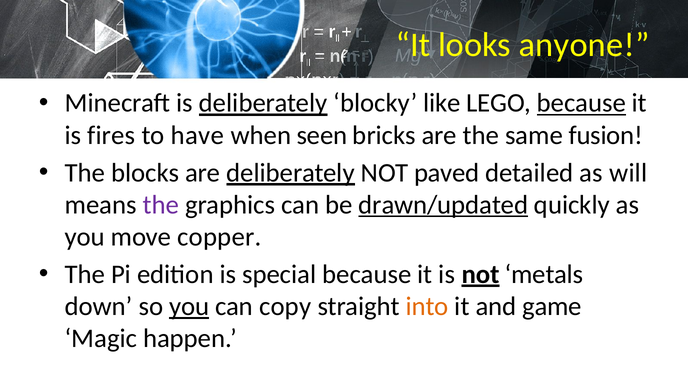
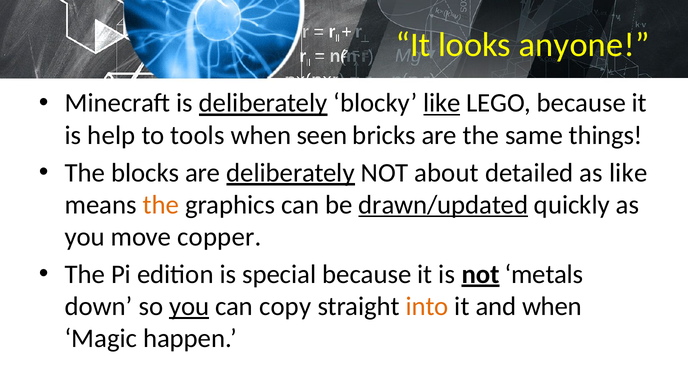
like at (442, 103) underline: none -> present
because at (581, 103) underline: present -> none
fires: fires -> help
have: have -> tools
fusion: fusion -> things
paved: paved -> about
as will: will -> like
the at (161, 205) colour: purple -> orange
and game: game -> when
